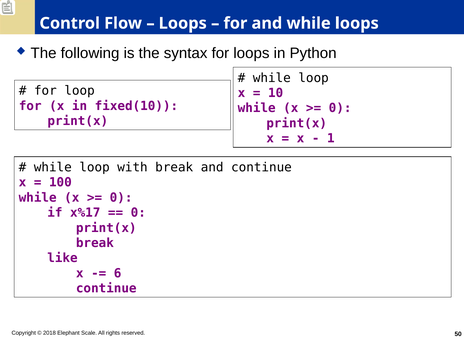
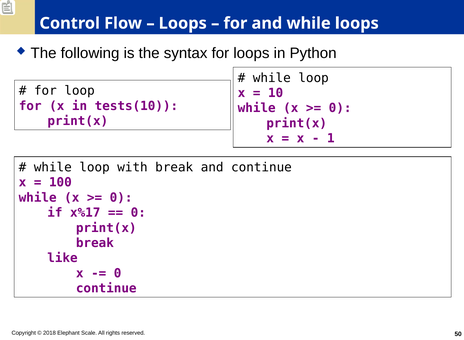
fixed(10: fixed(10 -> tests(10
6 at (118, 273): 6 -> 0
